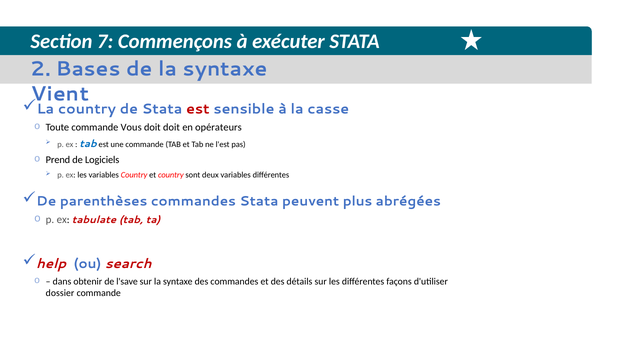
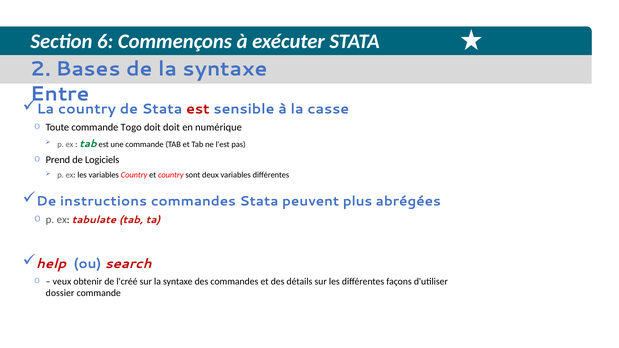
7: 7 -> 6
Vient: Vient -> Entre
Vous: Vous -> Togo
opérateurs: opérateurs -> numérique
tab at (88, 144) colour: blue -> green
parenthèses: parenthèses -> instructions
dans: dans -> veux
l'save: l'save -> l'créé
